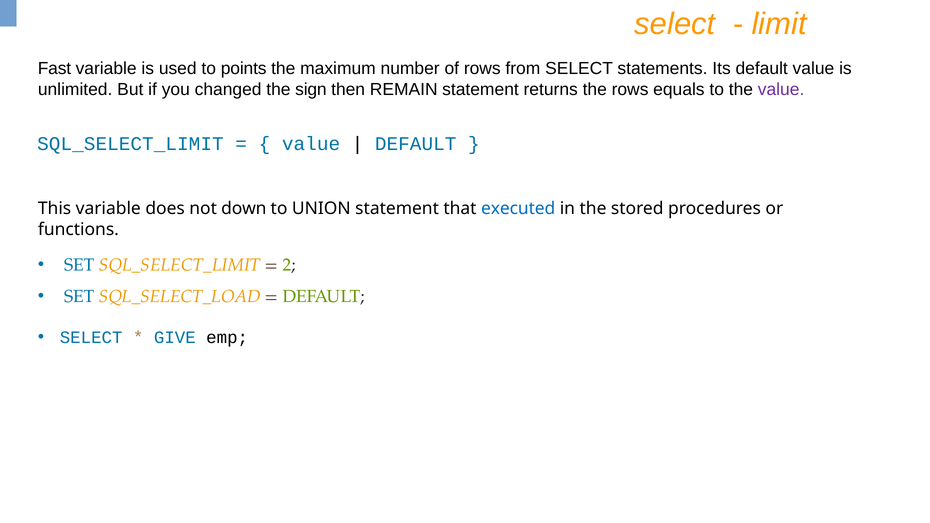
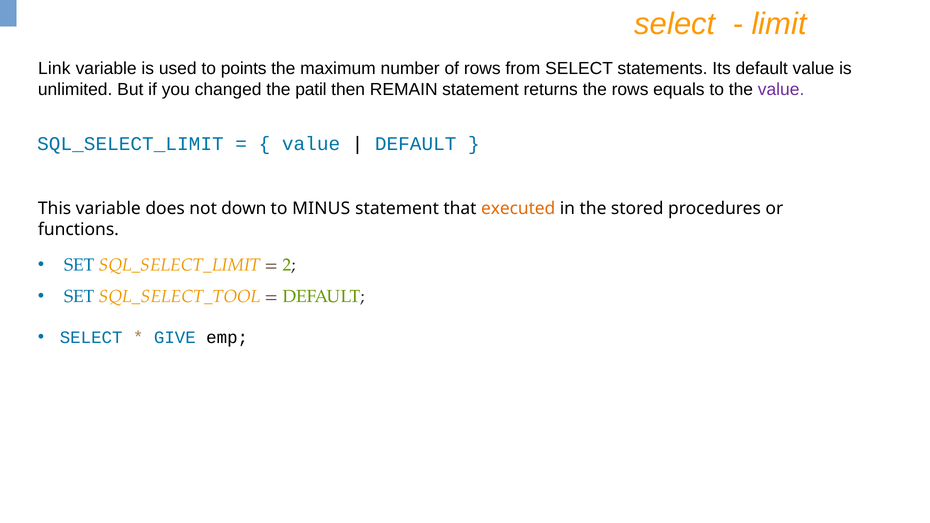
Fast: Fast -> Link
sign: sign -> patil
UNION: UNION -> MINUS
executed colour: blue -> orange
SQL_SELECT_LOAD: SQL_SELECT_LOAD -> SQL_SELECT_TOOL
